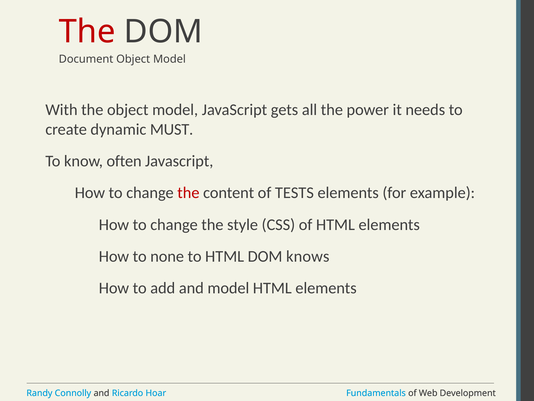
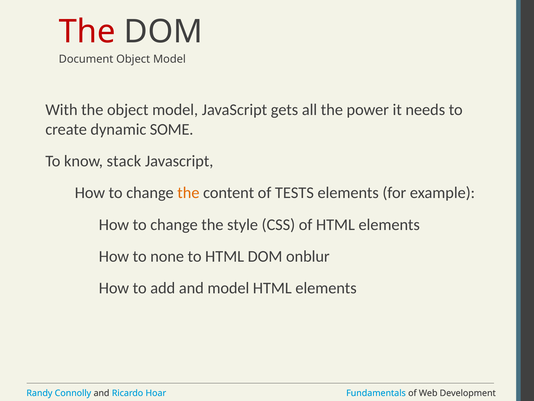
MUST: MUST -> SOME
often: often -> stack
the at (188, 193) colour: red -> orange
knows: knows -> onblur
